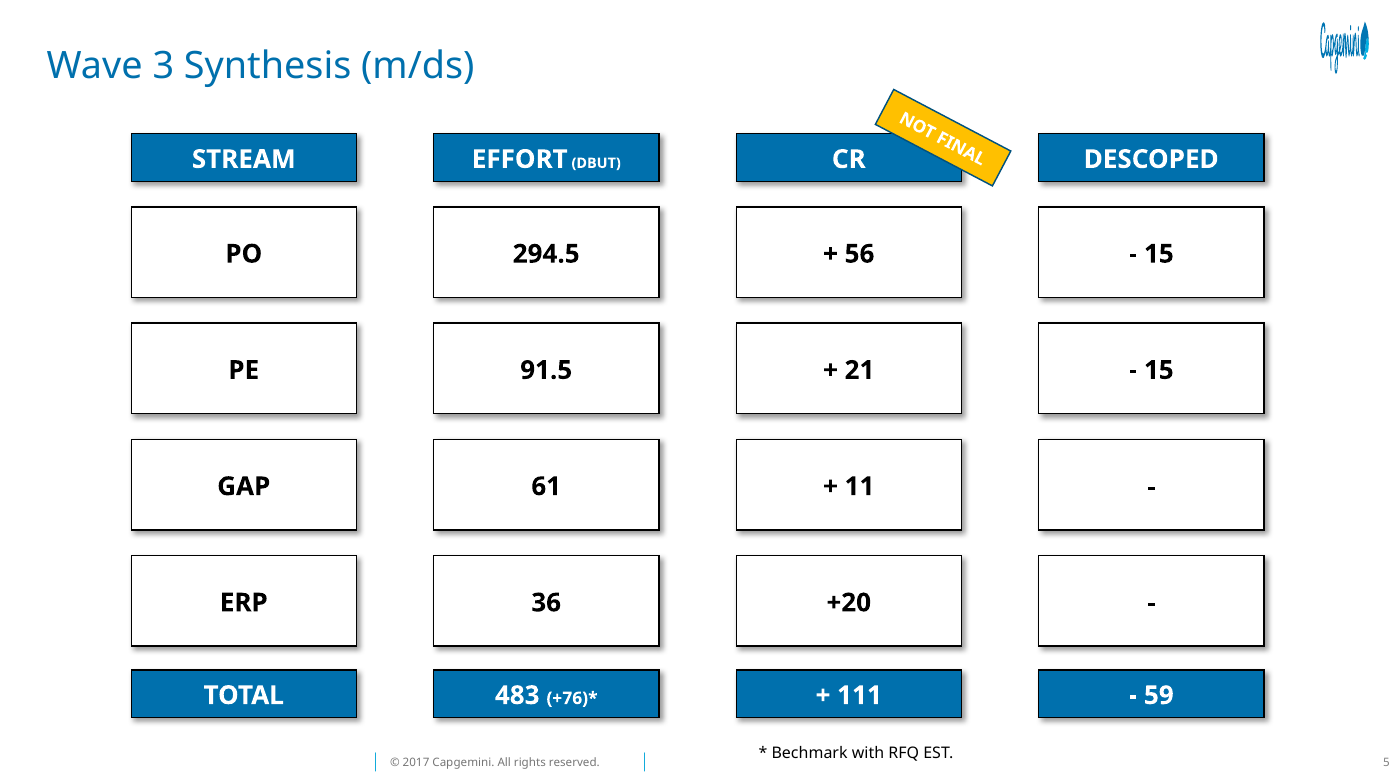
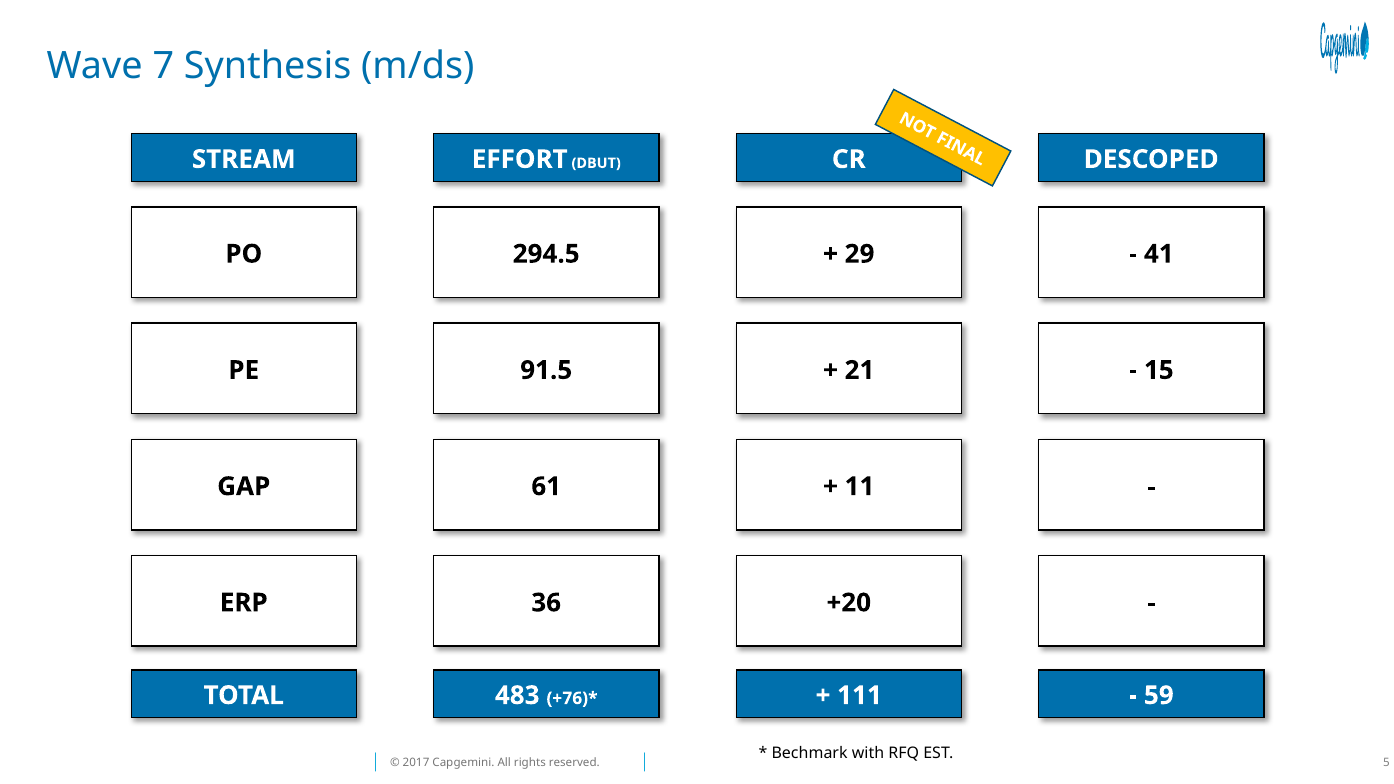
3: 3 -> 7
56: 56 -> 29
15 at (1159, 254): 15 -> 41
